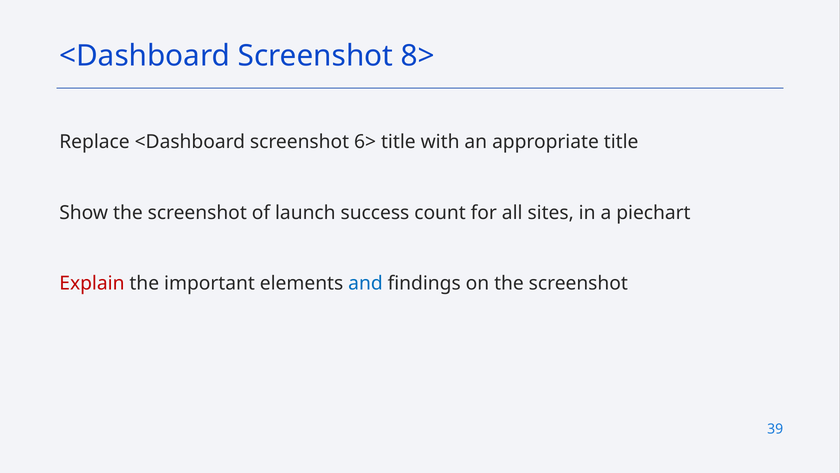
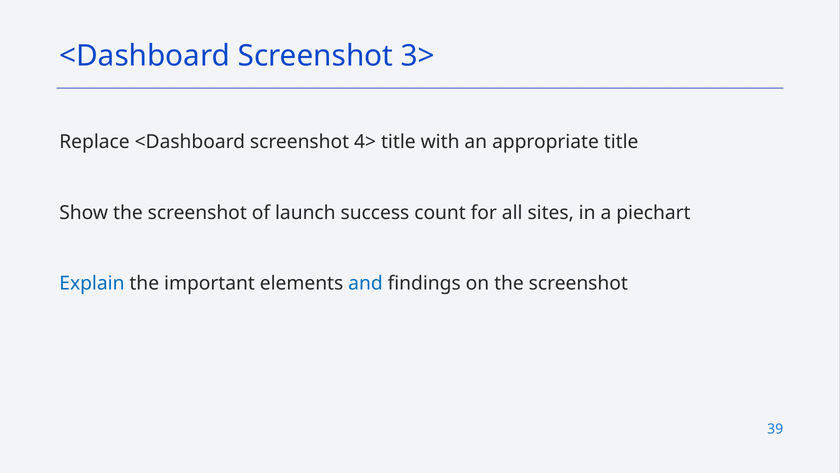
8>: 8> -> 3>
6>: 6> -> 4>
Explain colour: red -> blue
